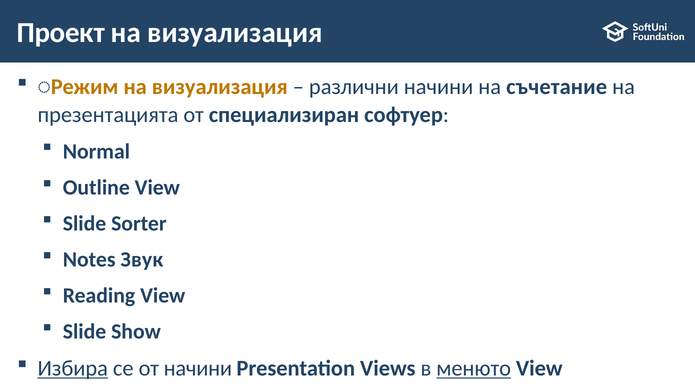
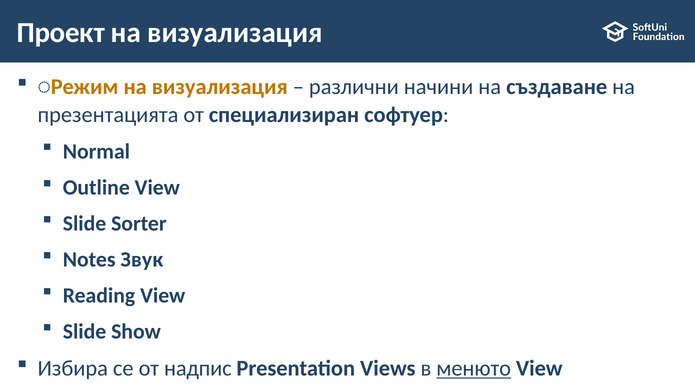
съчетание: съчетание -> създаване
Избира underline: present -> none
от начини: начини -> надпис
